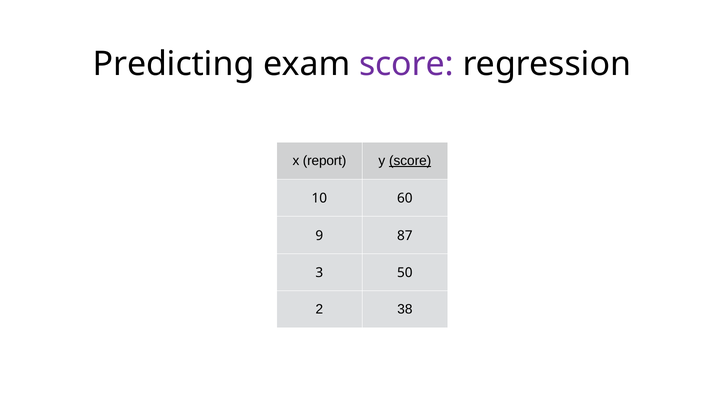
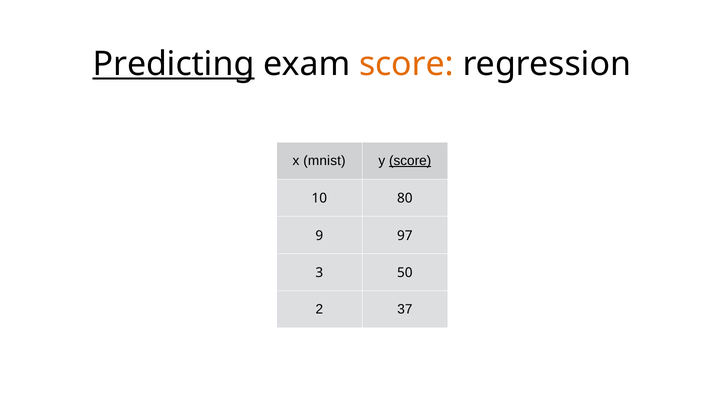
Predicting underline: none -> present
score at (407, 64) colour: purple -> orange
report: report -> mnist
60: 60 -> 80
87: 87 -> 97
38: 38 -> 37
